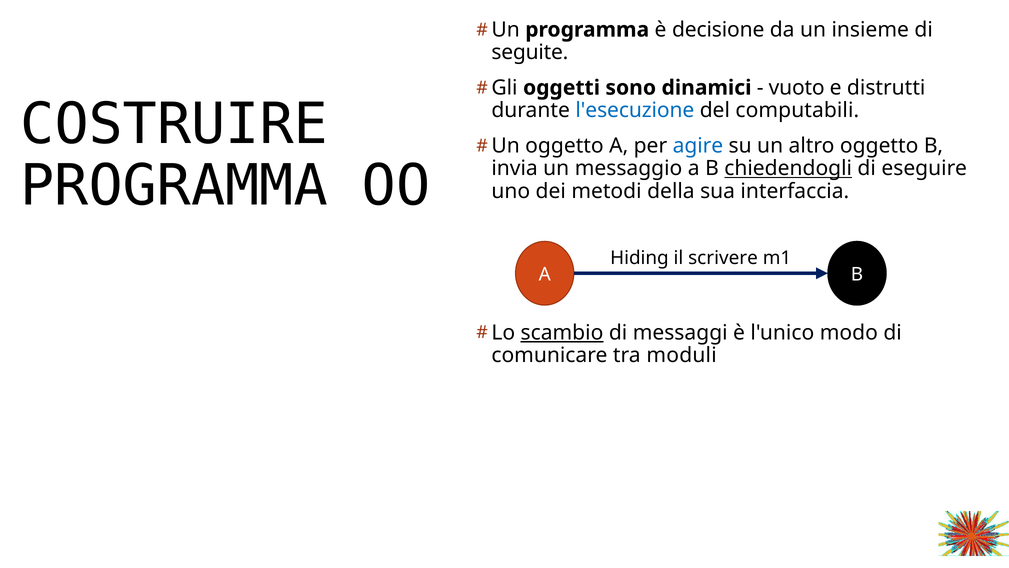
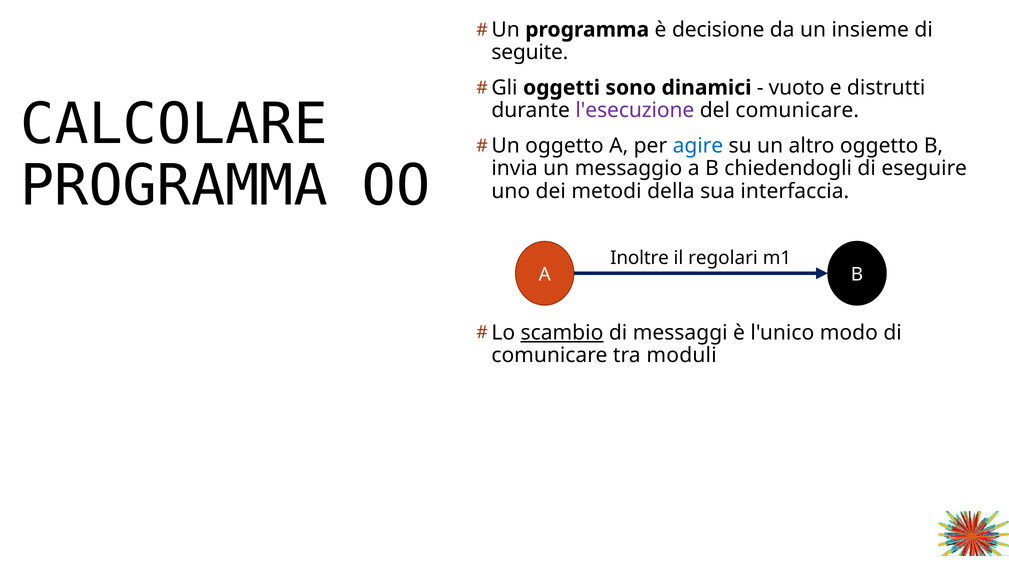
COSTRUIRE: COSTRUIRE -> CALCOLARE
l'esecuzione colour: blue -> purple
del computabili: computabili -> comunicare
chiedendogli underline: present -> none
Hiding: Hiding -> Inoltre
scrivere: scrivere -> regolari
